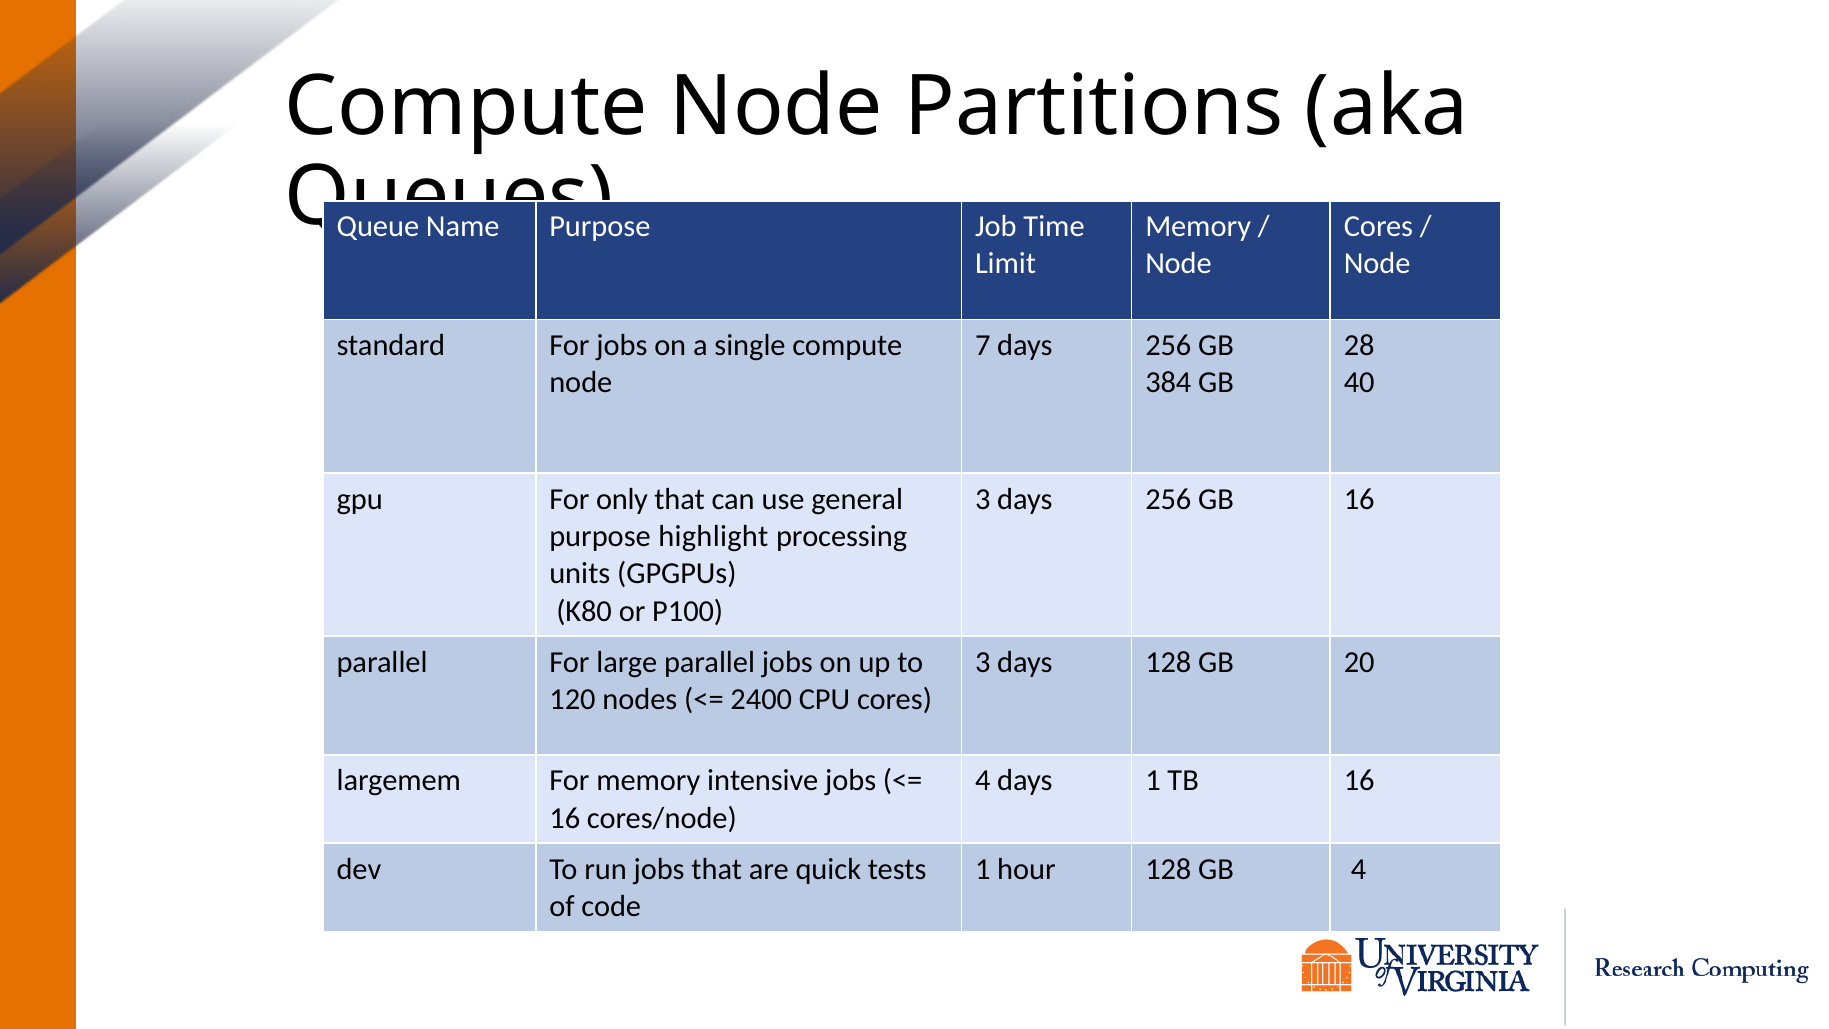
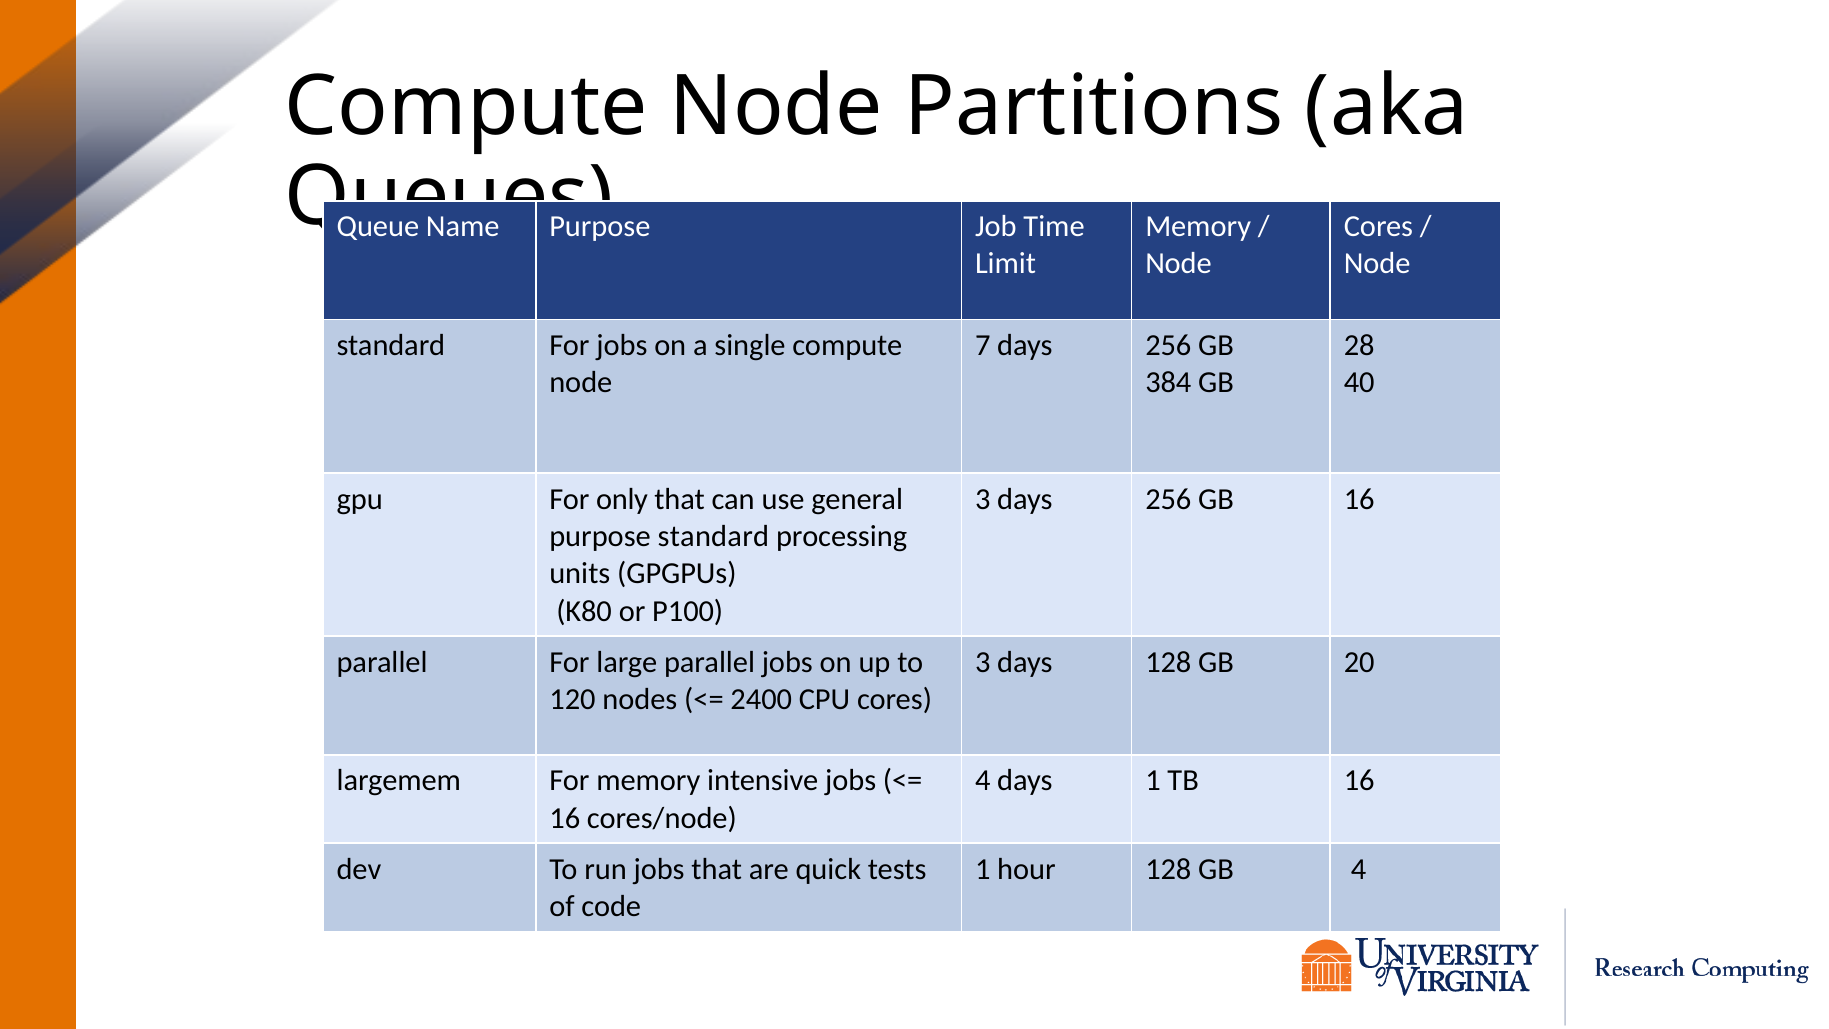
purpose highlight: highlight -> standard
